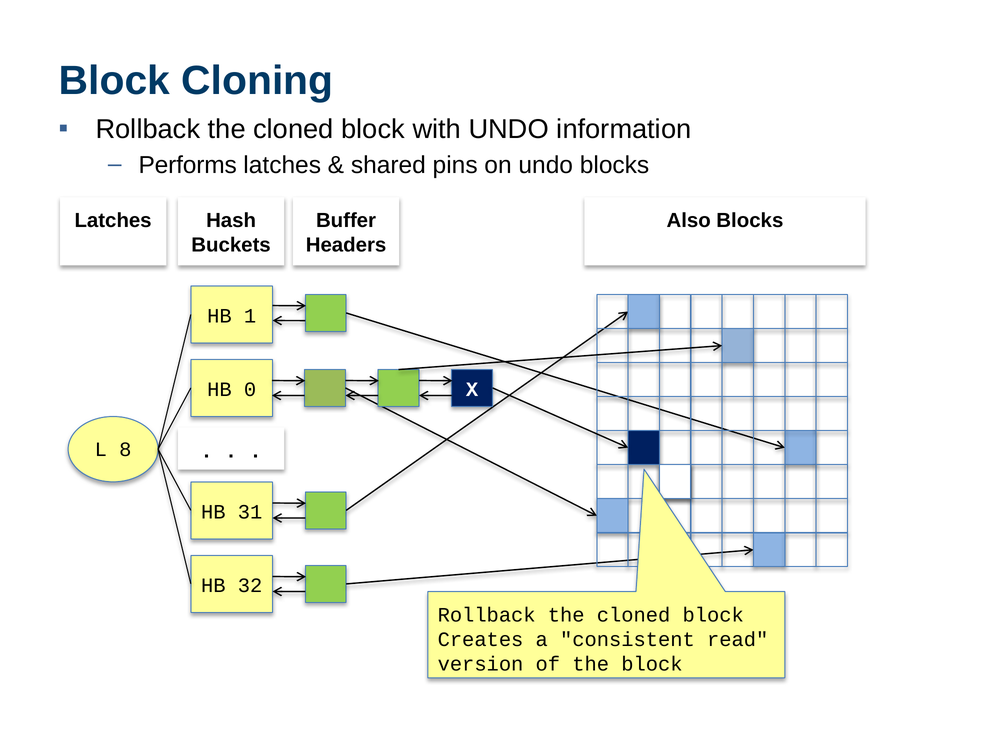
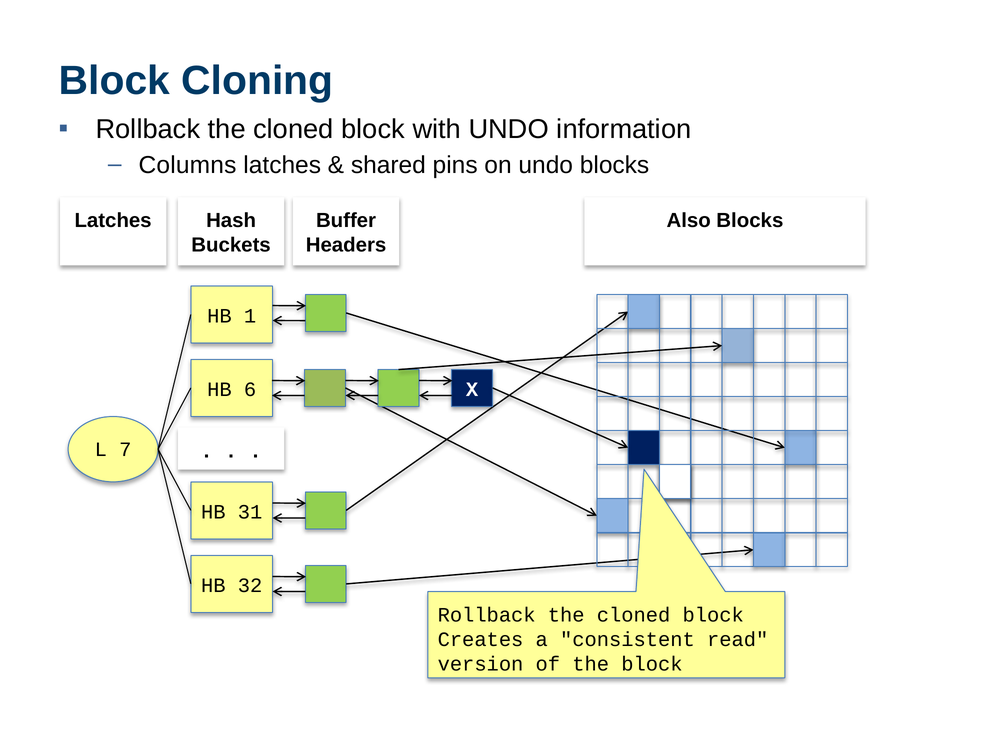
Performs: Performs -> Columns
0: 0 -> 6
8: 8 -> 7
